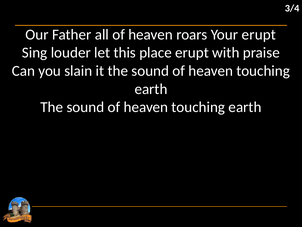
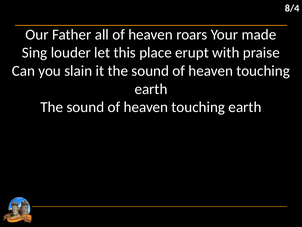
3/4: 3/4 -> 8/4
Your erupt: erupt -> made
